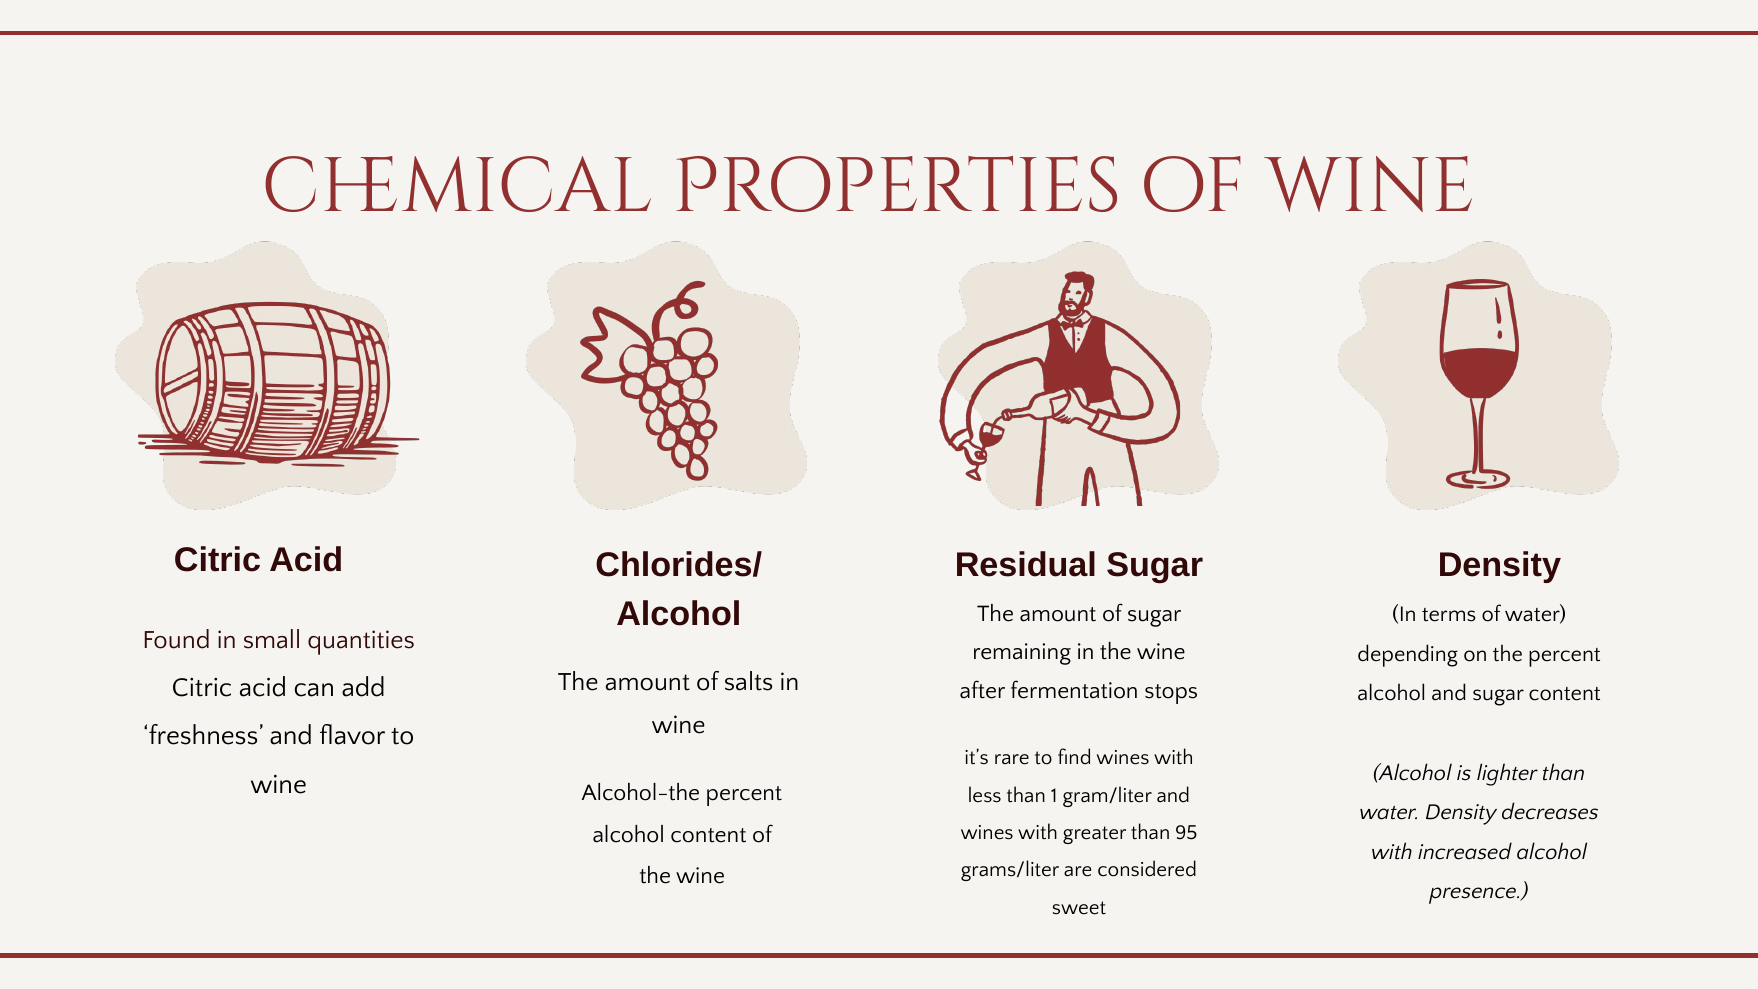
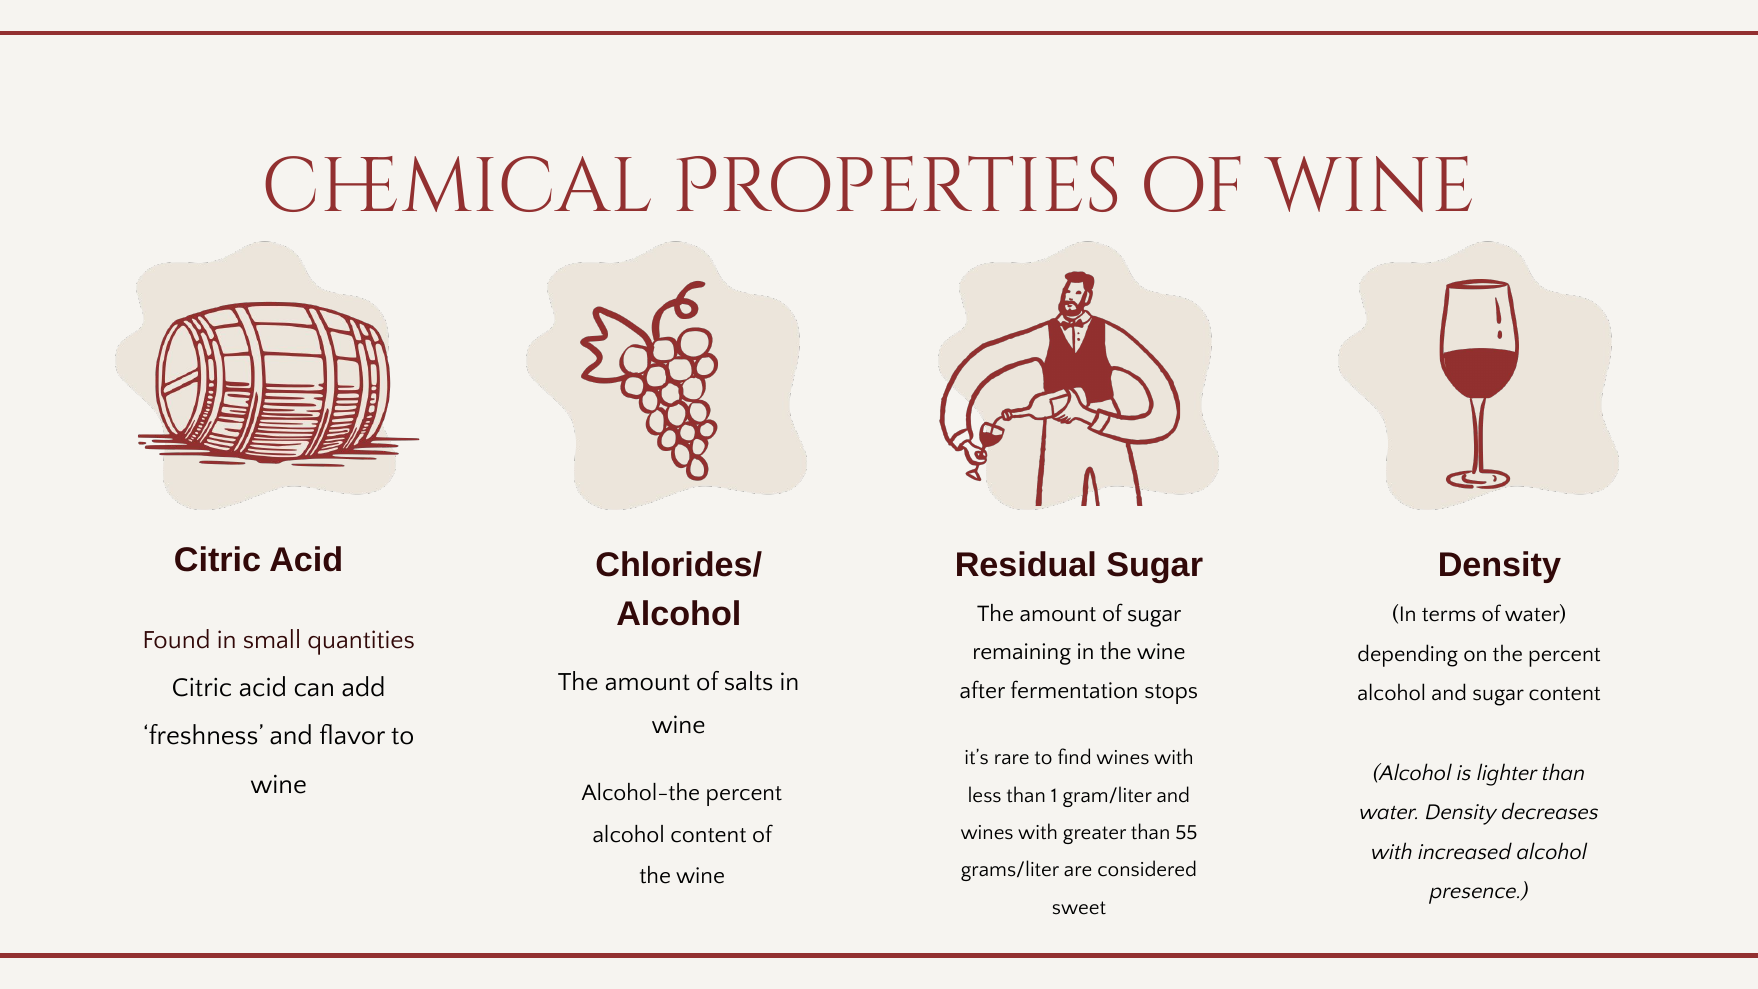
95: 95 -> 55
